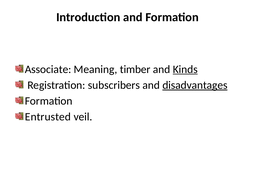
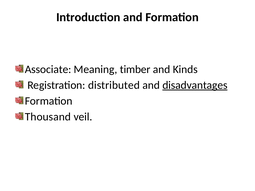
Kinds underline: present -> none
subscribers: subscribers -> distributed
Entrusted: Entrusted -> Thousand
